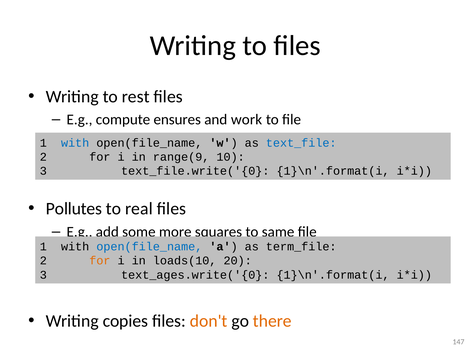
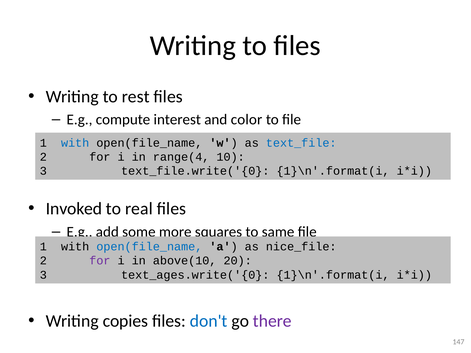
ensures: ensures -> interest
work: work -> color
range(9: range(9 -> range(4
Pollutes: Pollutes -> Invoked
term_file: term_file -> nice_file
for at (100, 261) colour: orange -> purple
loads(10: loads(10 -> above(10
don't colour: orange -> blue
there colour: orange -> purple
